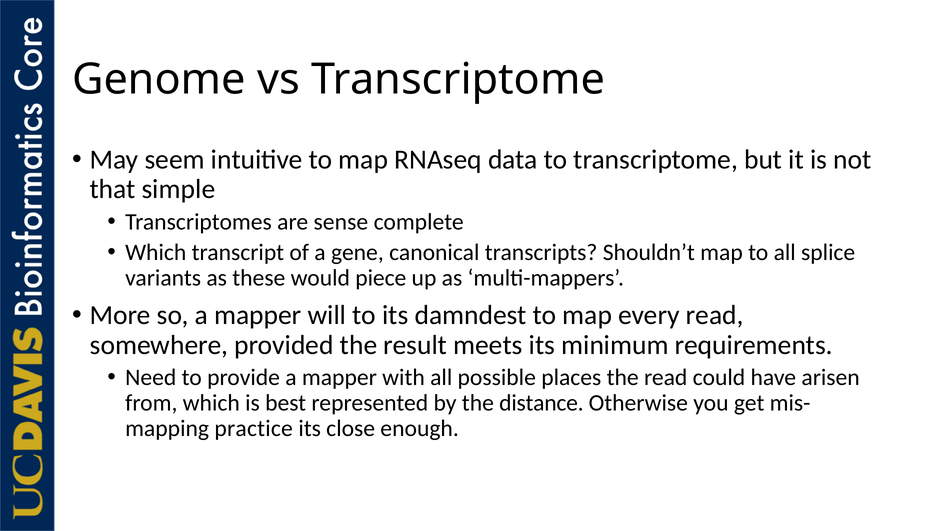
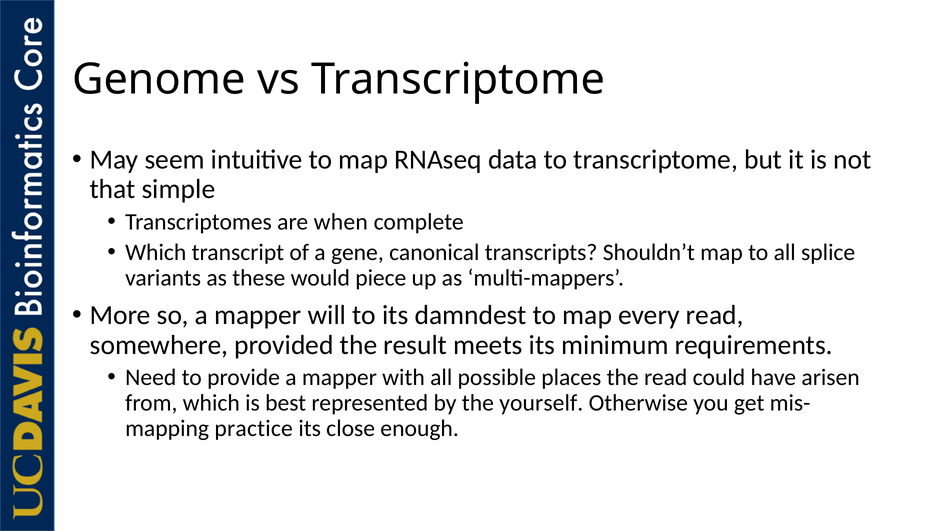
sense: sense -> when
distance: distance -> yourself
